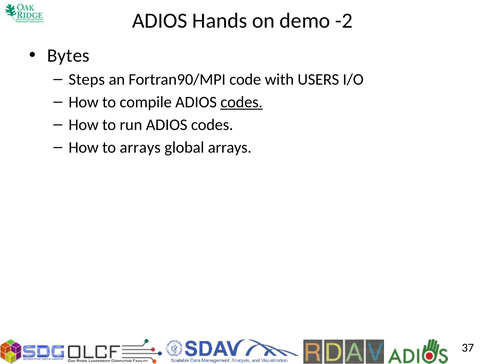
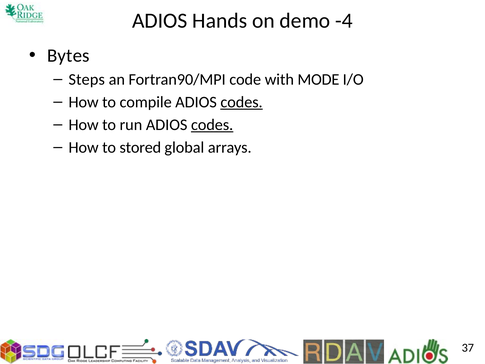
-2: -2 -> -4
USERS: USERS -> MODE
codes at (212, 125) underline: none -> present
to arrays: arrays -> stored
